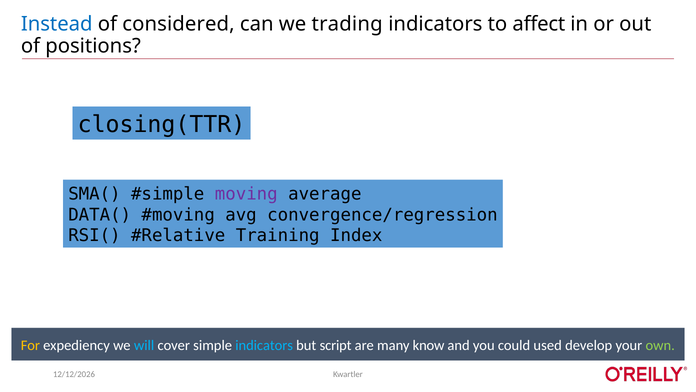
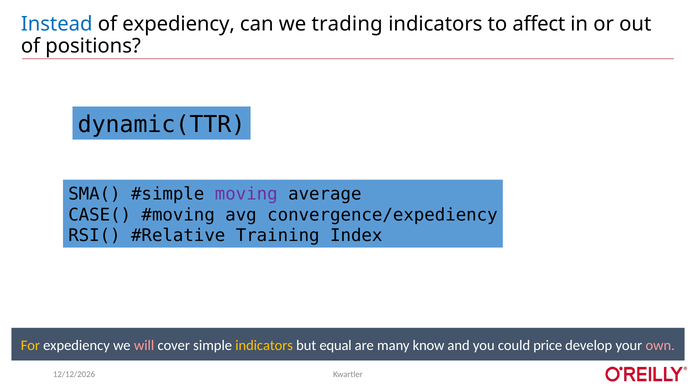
of considered: considered -> expediency
closing(TTR: closing(TTR -> dynamic(TTR
DATA(: DATA( -> CASE(
convergence/regression: convergence/regression -> convergence/expediency
will colour: light blue -> pink
indicators at (264, 345) colour: light blue -> yellow
script: script -> equal
used: used -> price
own colour: light green -> pink
